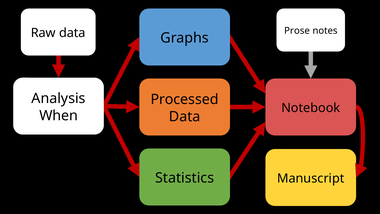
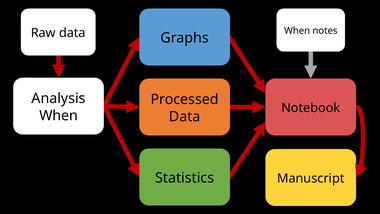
Prose at (297, 31): Prose -> When
